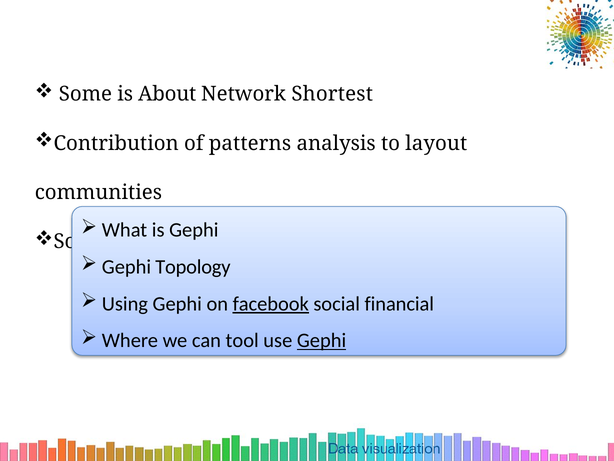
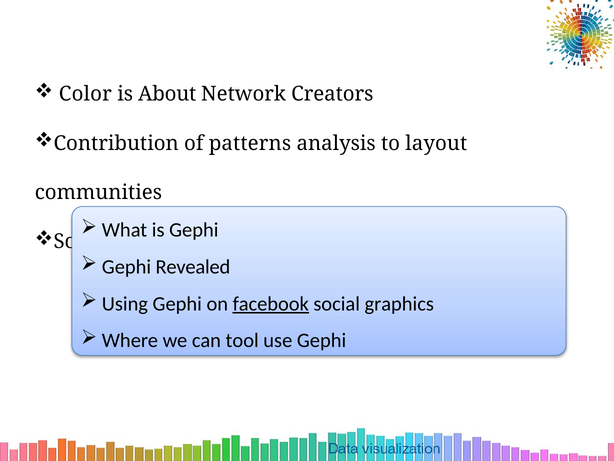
Some: Some -> Color
Shortest: Shortest -> Creators
Topology: Topology -> Revealed
financial: financial -> graphics
Gephi at (322, 340) underline: present -> none
